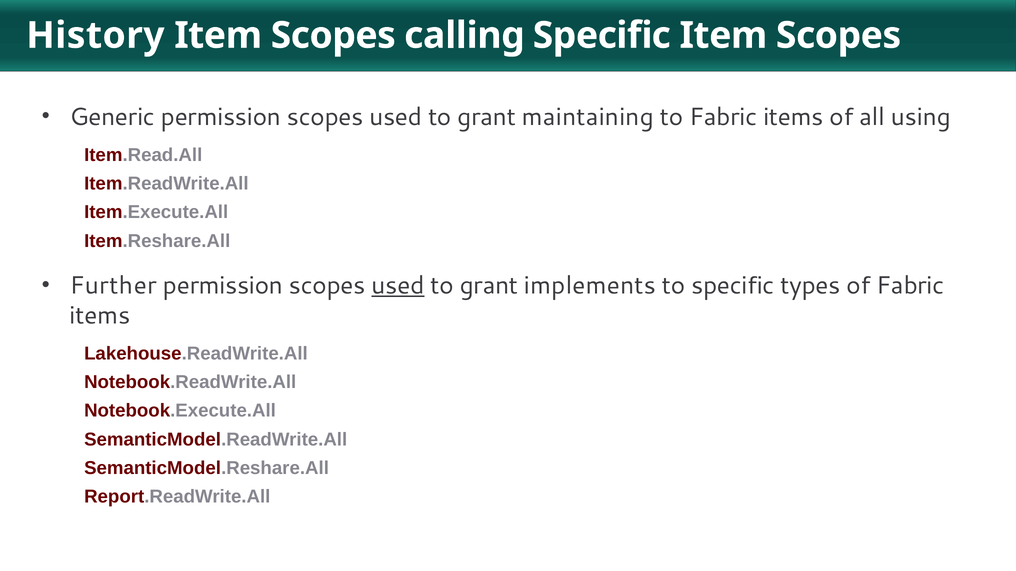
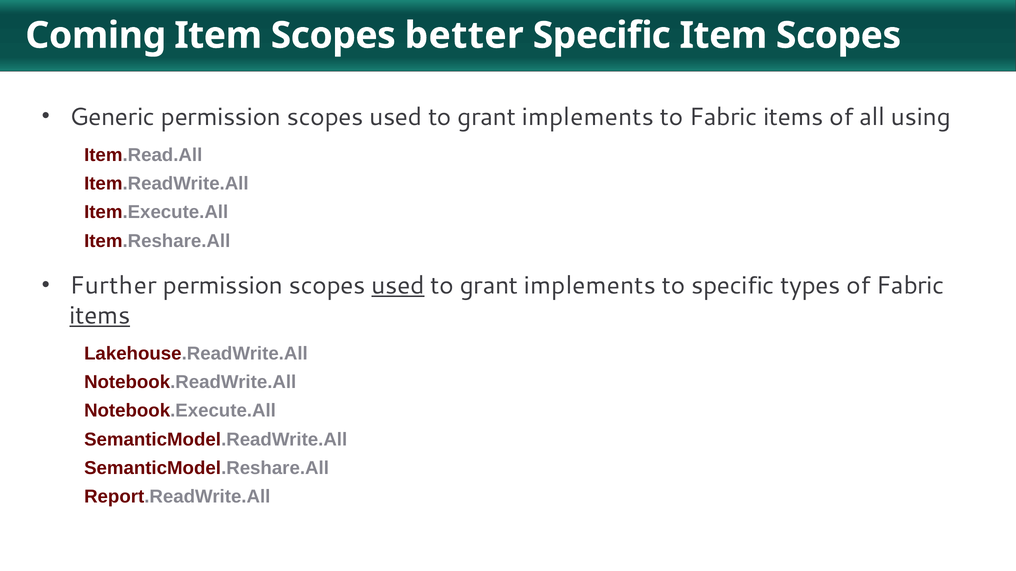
History: History -> Coming
calling: calling -> better
maintaining at (588, 117): maintaining -> implements
items at (100, 316) underline: none -> present
